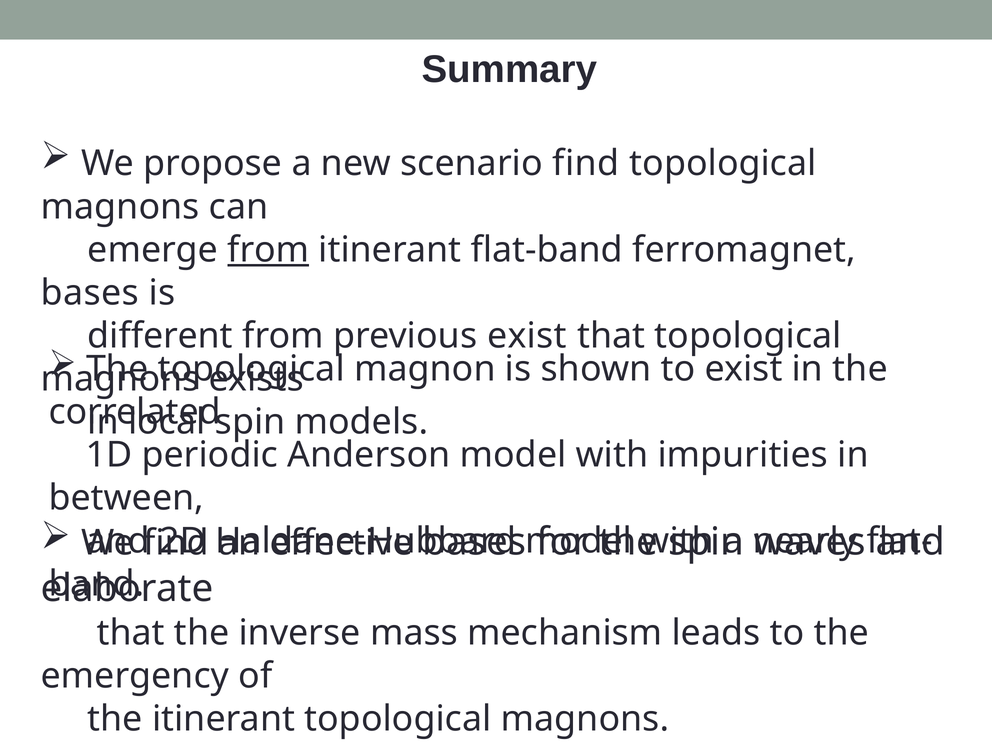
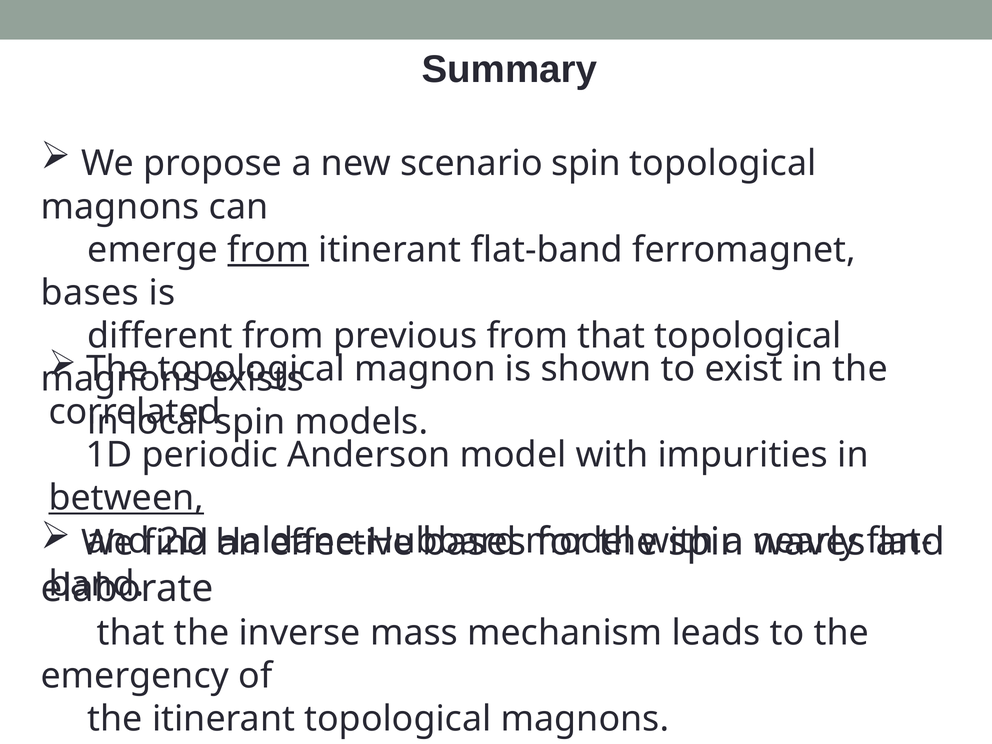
scenario find: find -> spin
previous exist: exist -> from
between underline: none -> present
